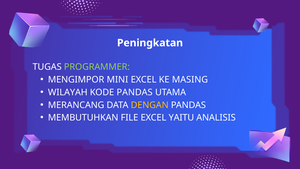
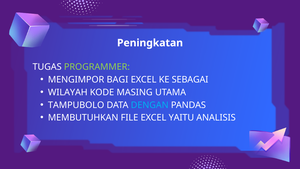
MINI: MINI -> BAGI
MASING: MASING -> SEBAGAI
KODE PANDAS: PANDAS -> MASING
MERANCANG: MERANCANG -> TAMPUBOLO
DENGAN colour: yellow -> light blue
